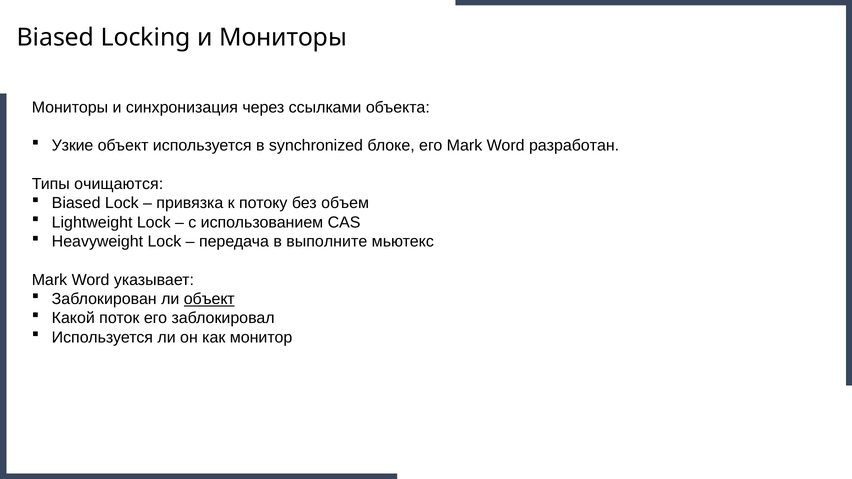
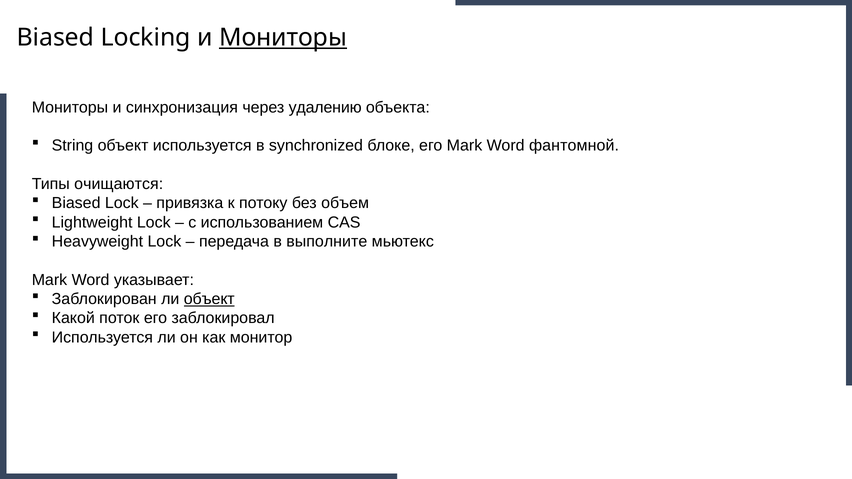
Мониторы at (283, 38) underline: none -> present
ссылками: ссылками -> удалению
Узкие: Узкие -> String
разработан: разработан -> фантомной
